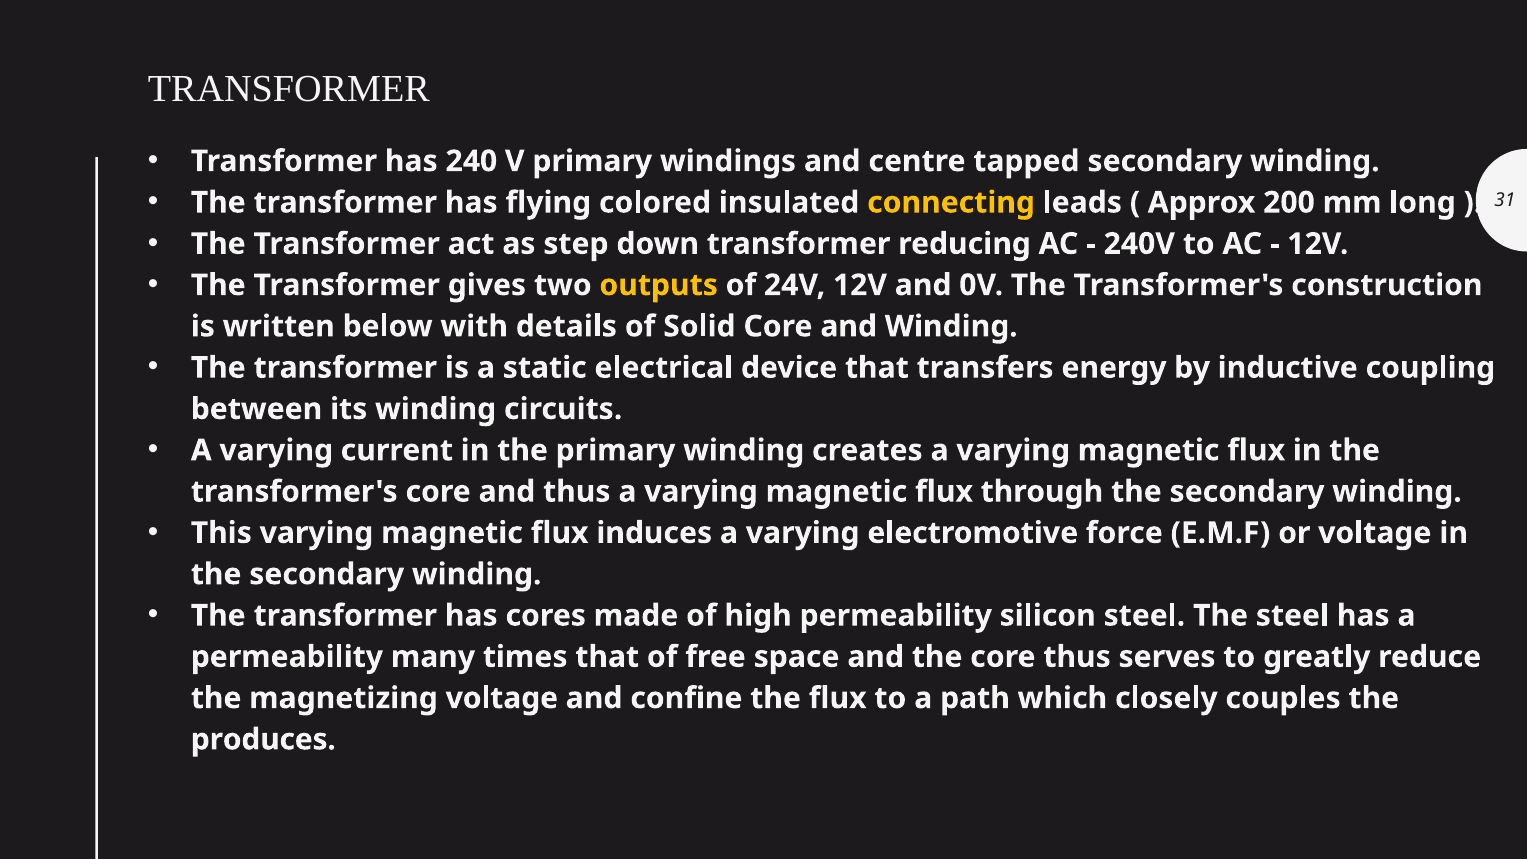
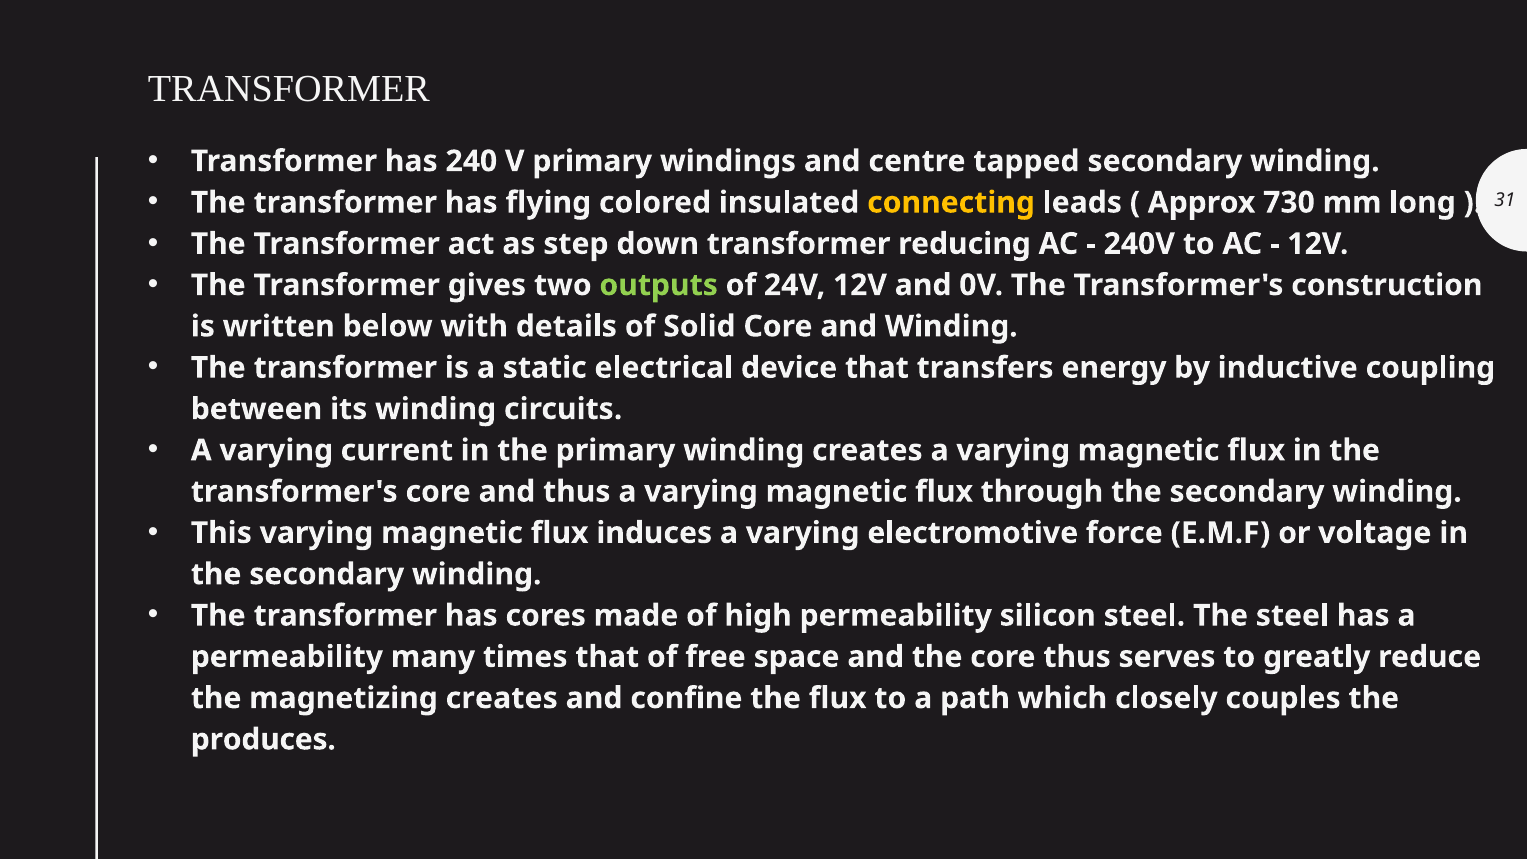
200: 200 -> 730
outputs colour: yellow -> light green
magnetizing voltage: voltage -> creates
